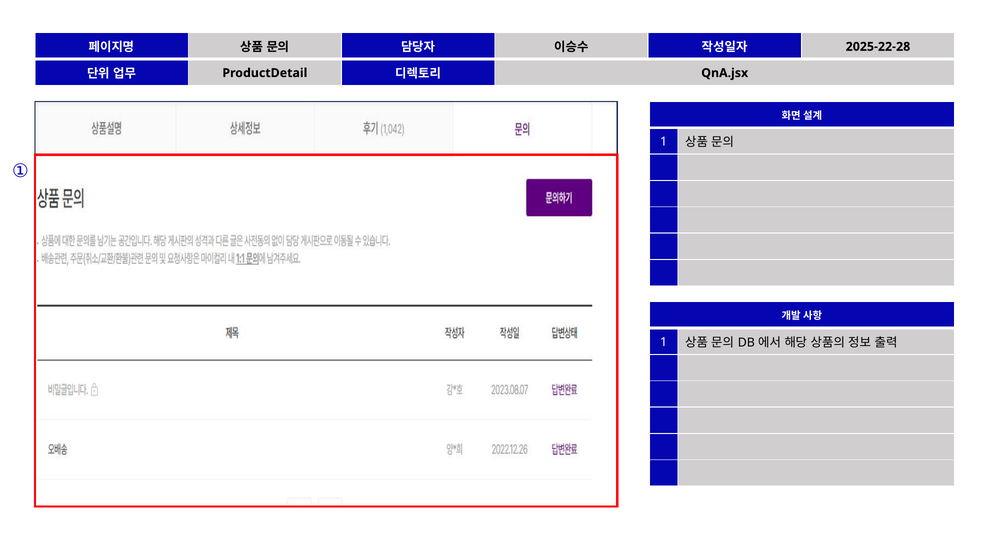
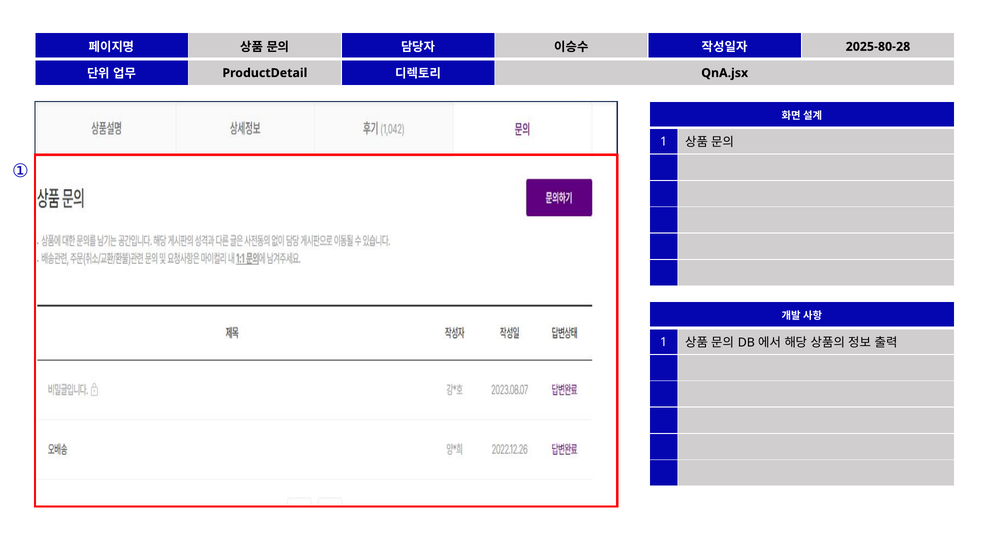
2025-22-28: 2025-22-28 -> 2025-80-28
